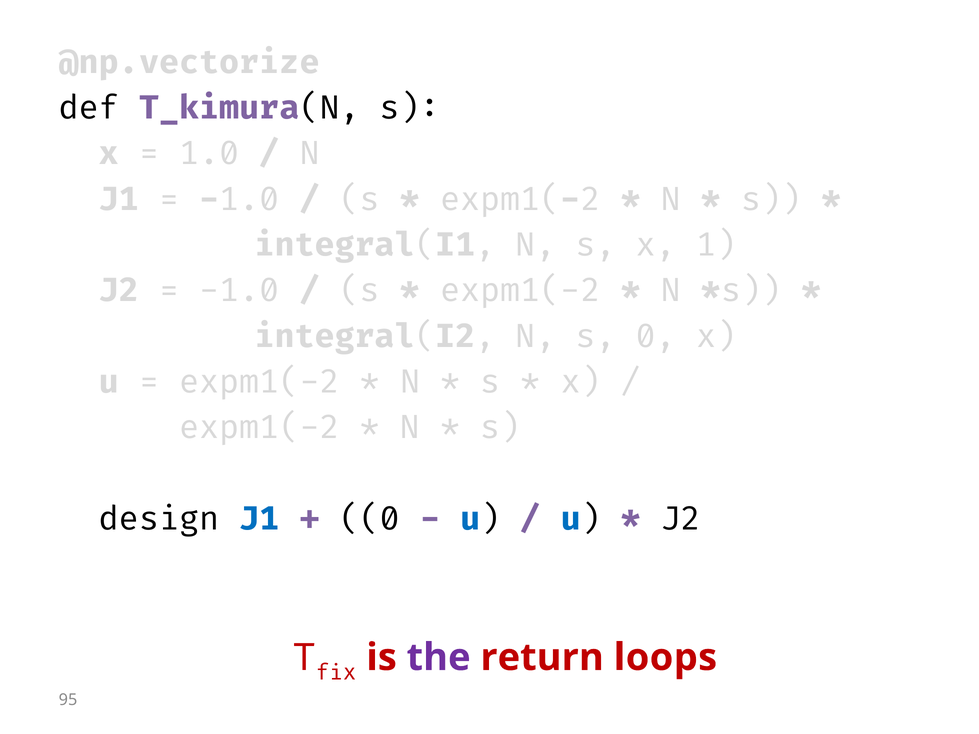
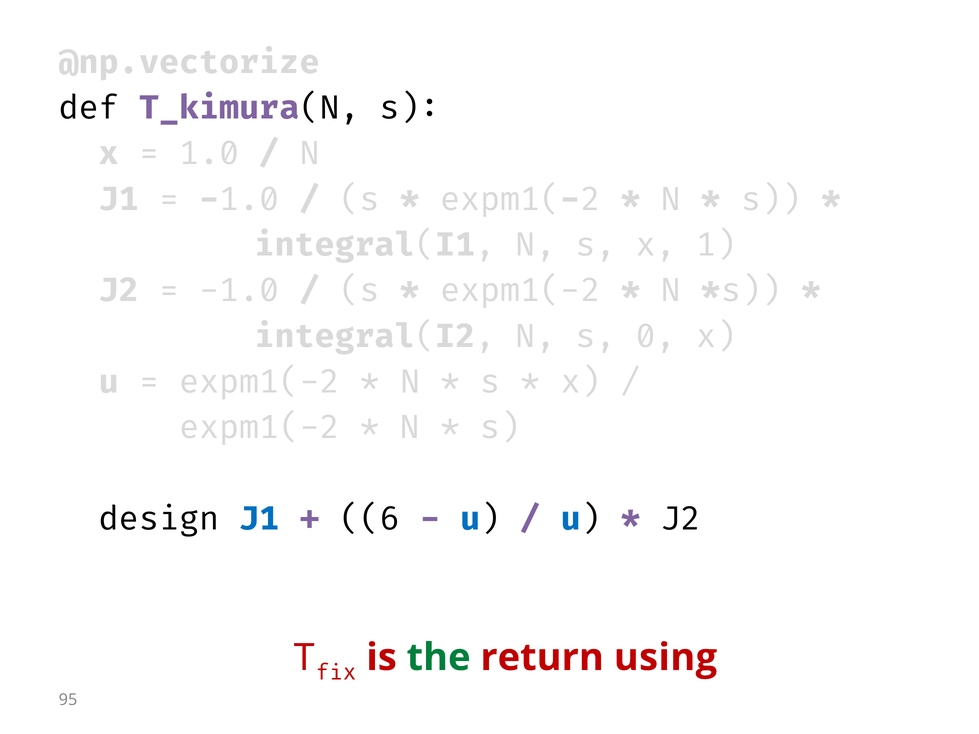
0 at (370, 519): 0 -> 6
the colour: purple -> green
loops: loops -> using
